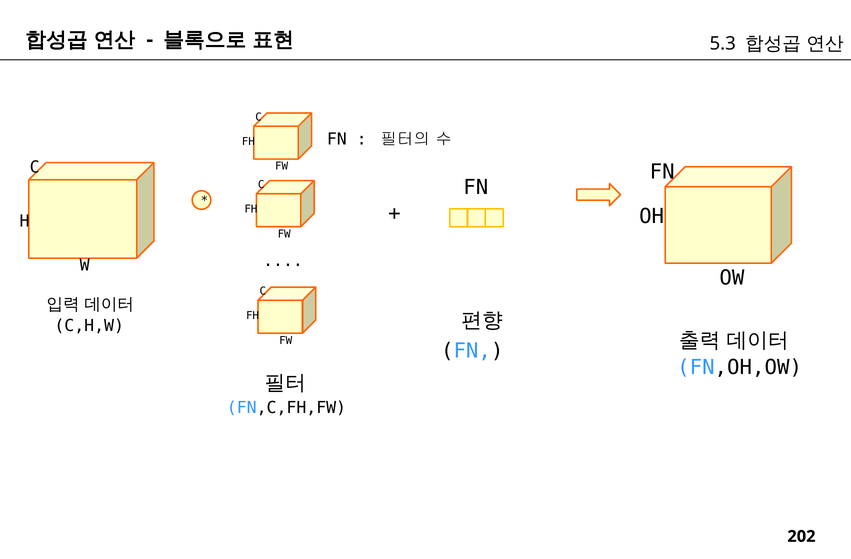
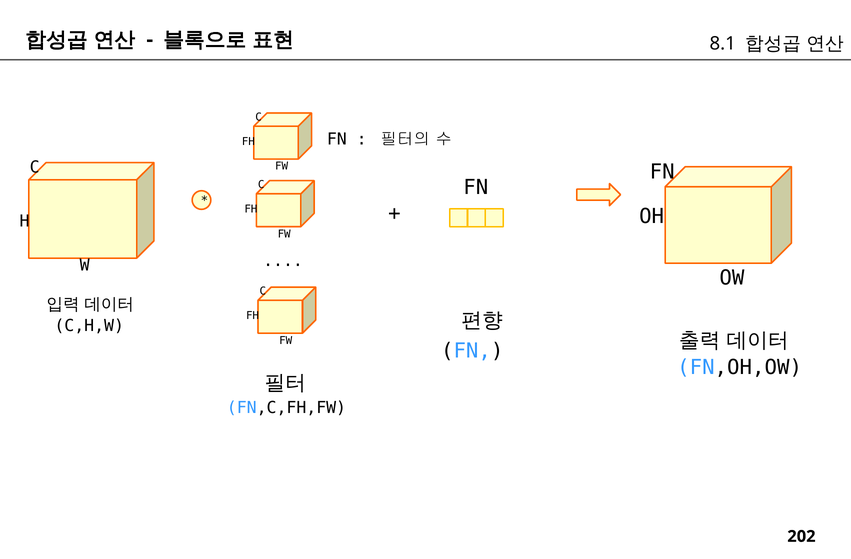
5.3: 5.3 -> 8.1
